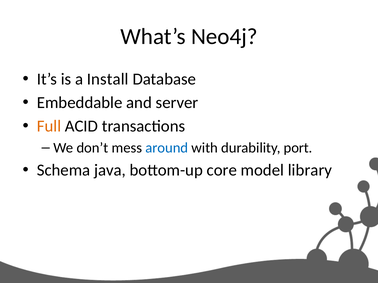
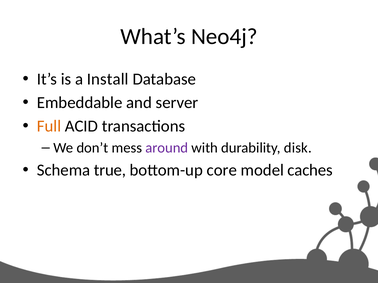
around colour: blue -> purple
port: port -> disk
java: java -> true
library: library -> caches
